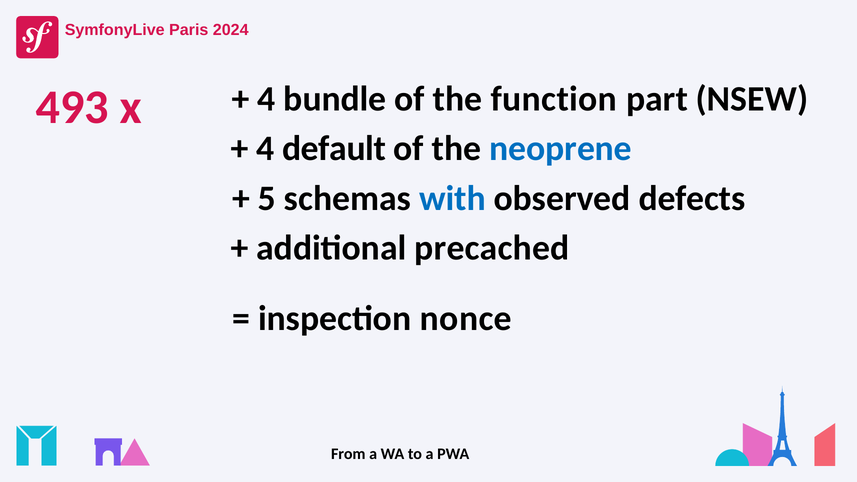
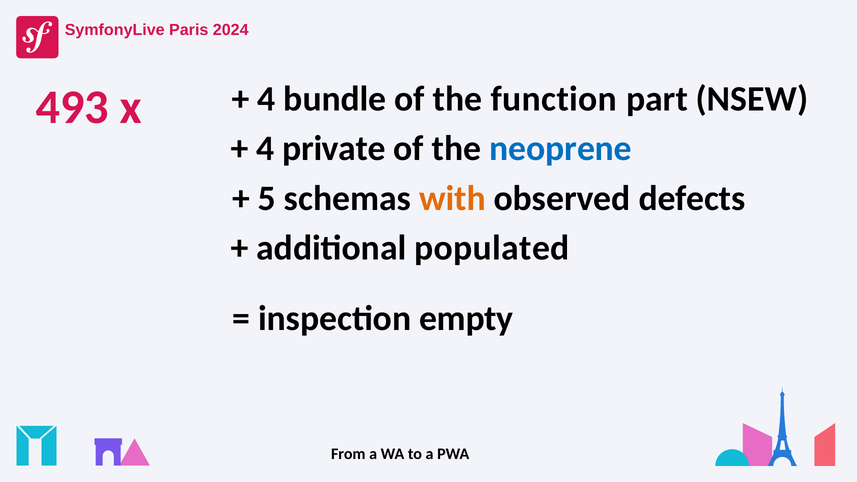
default: default -> private
with colour: blue -> orange
precached: precached -> populated
nonce: nonce -> empty
